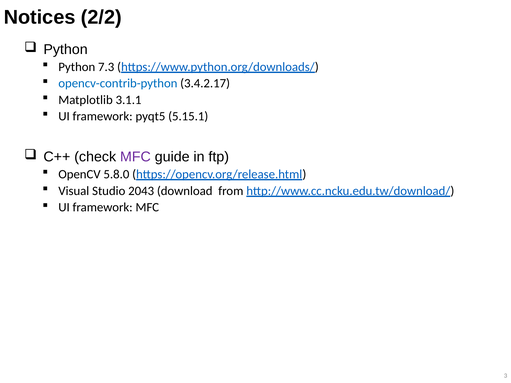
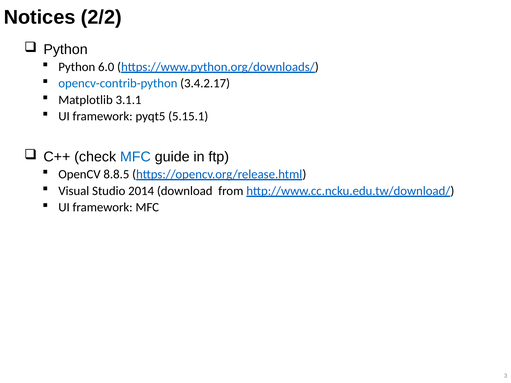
7.3: 7.3 -> 6.0
MFC at (135, 157) colour: purple -> blue
5.8.0: 5.8.0 -> 8.8.5
2043: 2043 -> 2014
